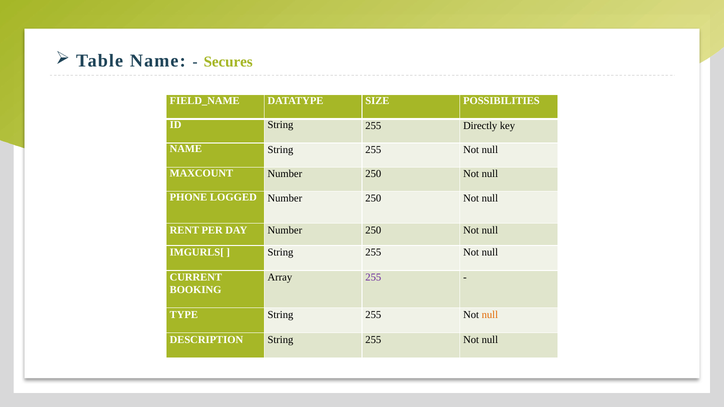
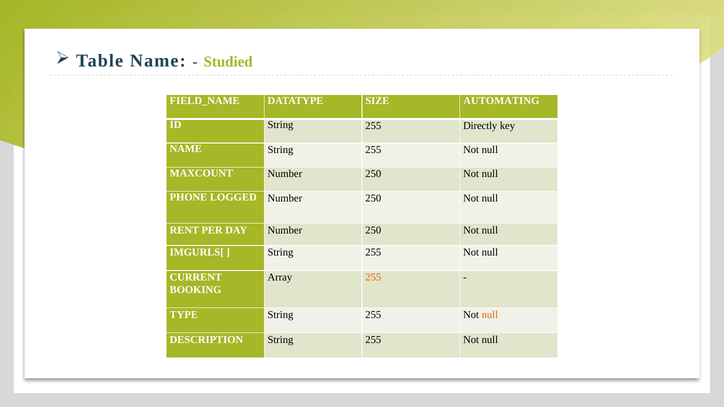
Secures: Secures -> Studied
POSSIBILITIES: POSSIBILITIES -> AUTOMATING
255 at (373, 277) colour: purple -> orange
